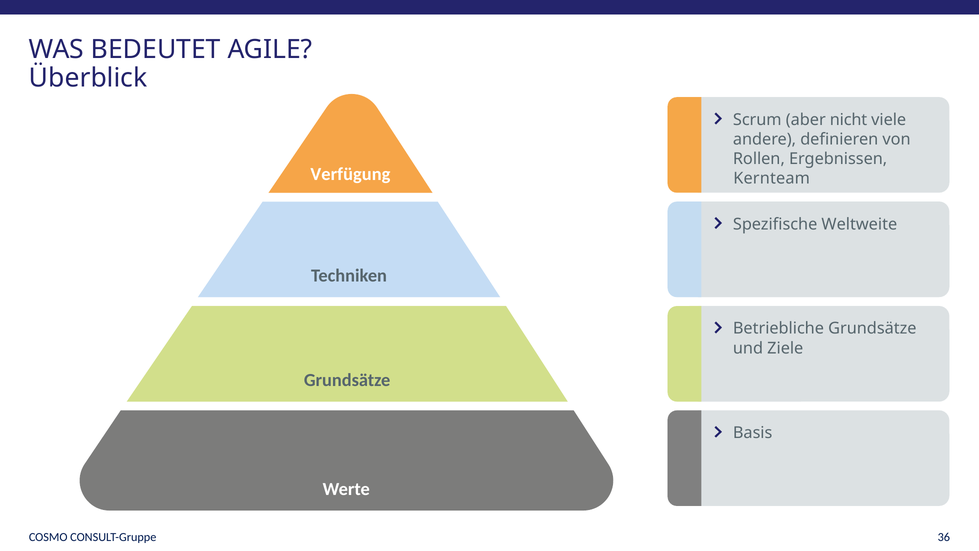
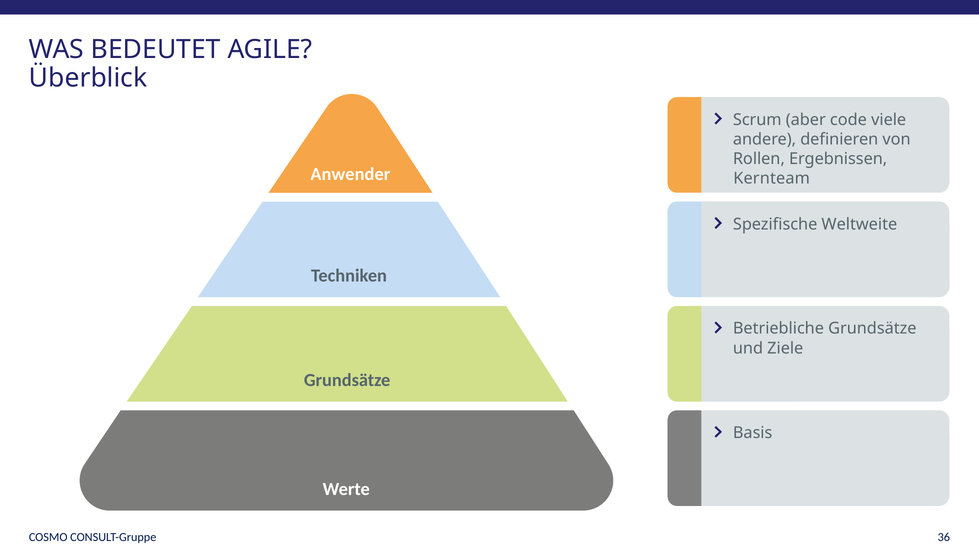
nicht: nicht -> code
Verfügung: Verfügung -> Anwender
